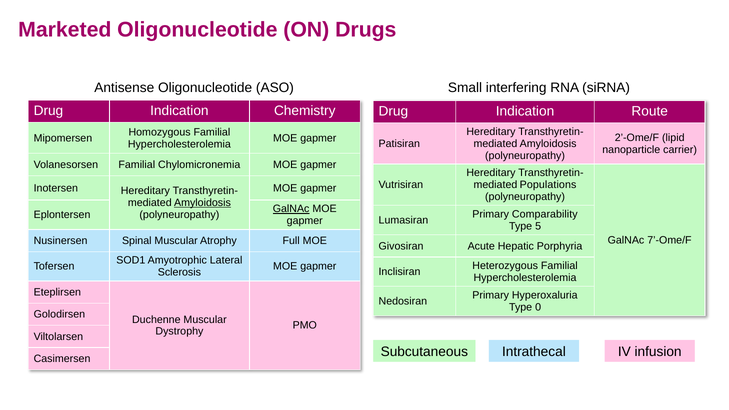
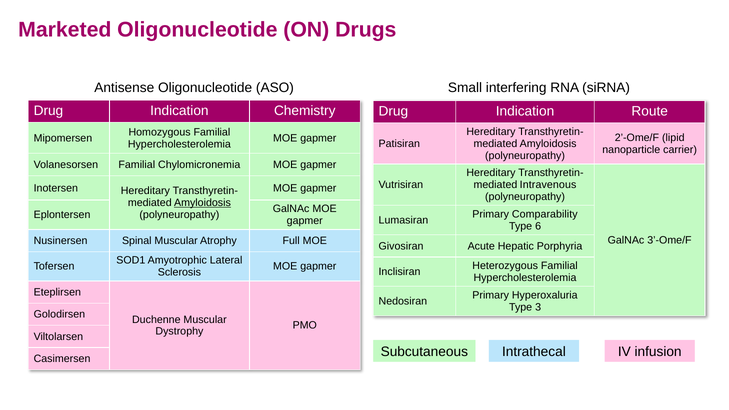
Populations: Populations -> Intravenous
GalNAc at (291, 209) underline: present -> none
5: 5 -> 6
7’-Ome/F: 7’-Ome/F -> 3’-Ome/F
0: 0 -> 3
